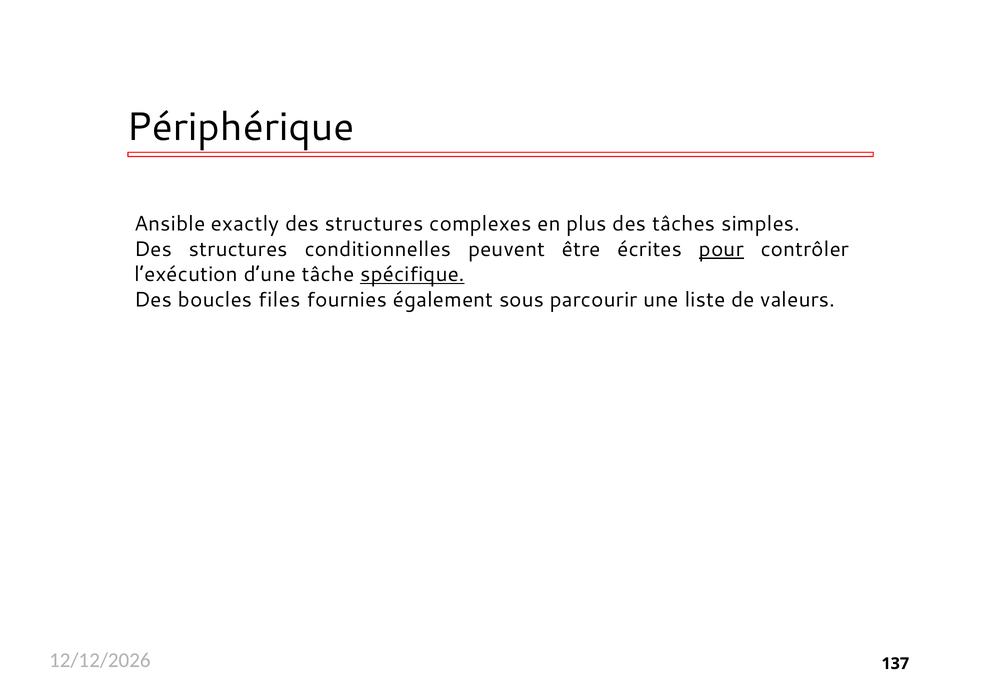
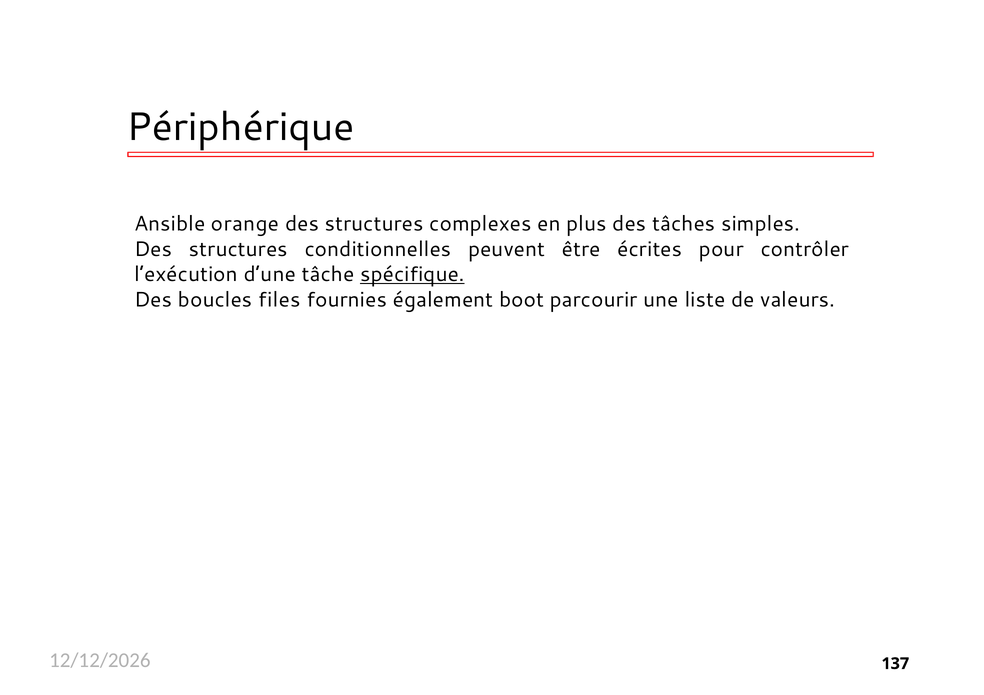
exactly: exactly -> orange
pour underline: present -> none
sous: sous -> boot
